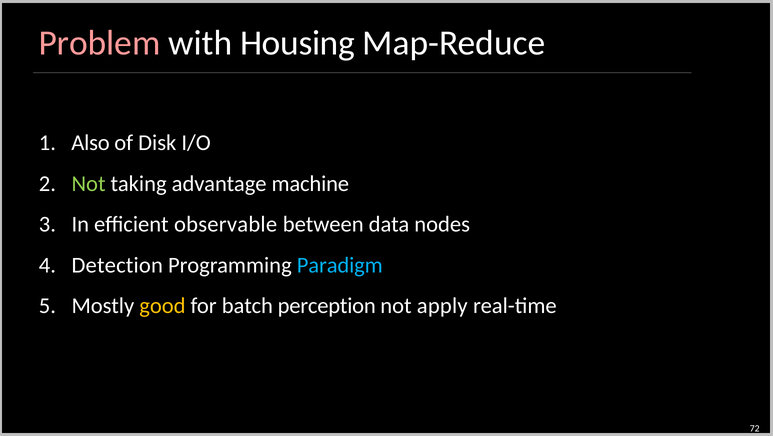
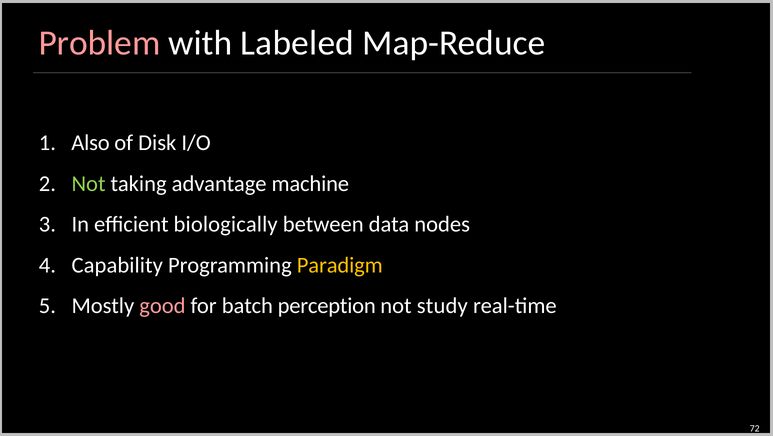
Housing: Housing -> Labeled
observable: observable -> biologically
Detection: Detection -> Capability
Paradigm colour: light blue -> yellow
good colour: yellow -> pink
apply: apply -> study
